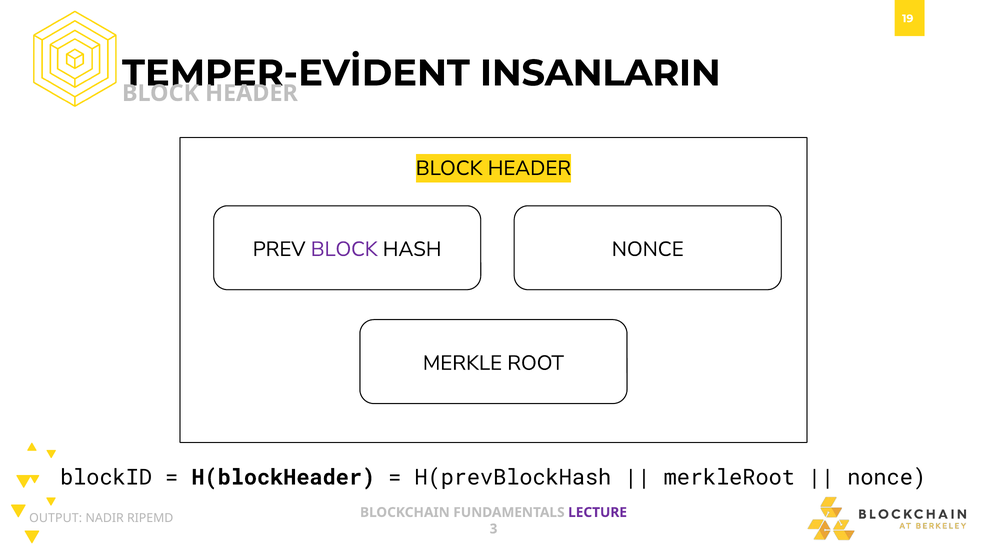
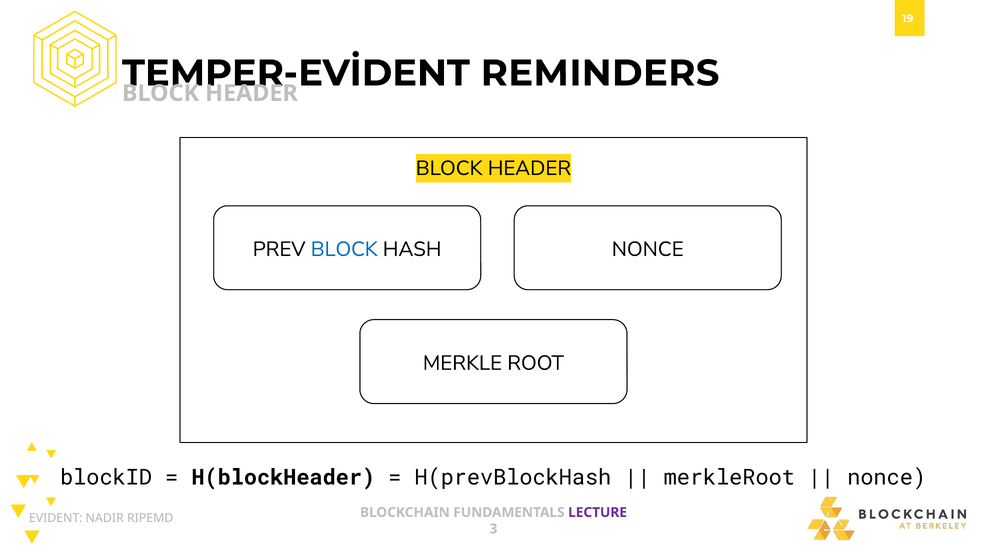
INSANLARIN: INSANLARIN -> REMINDERS
BLOCK at (344, 249) colour: purple -> blue
OUTPUT: OUTPUT -> EVIDENT
